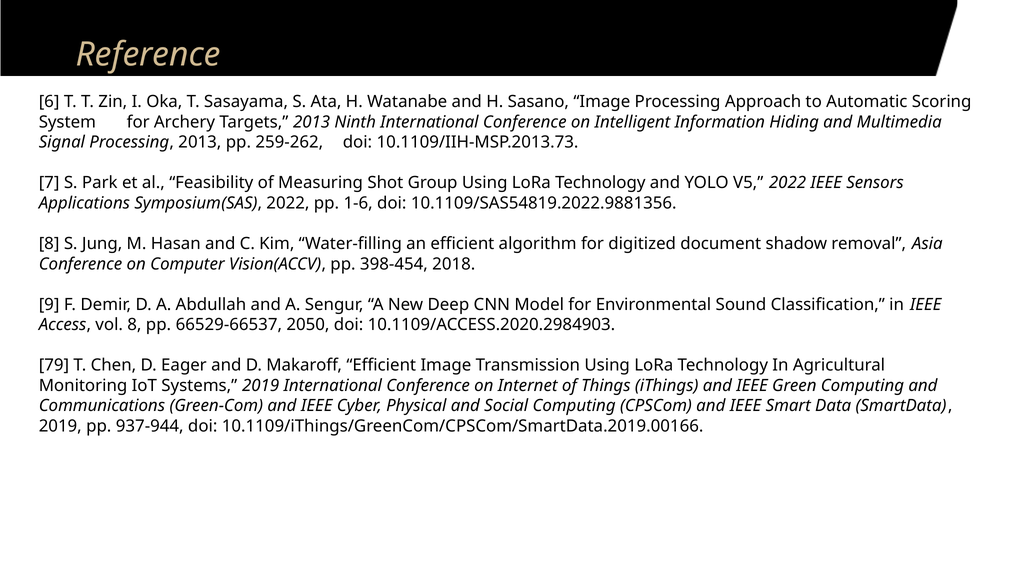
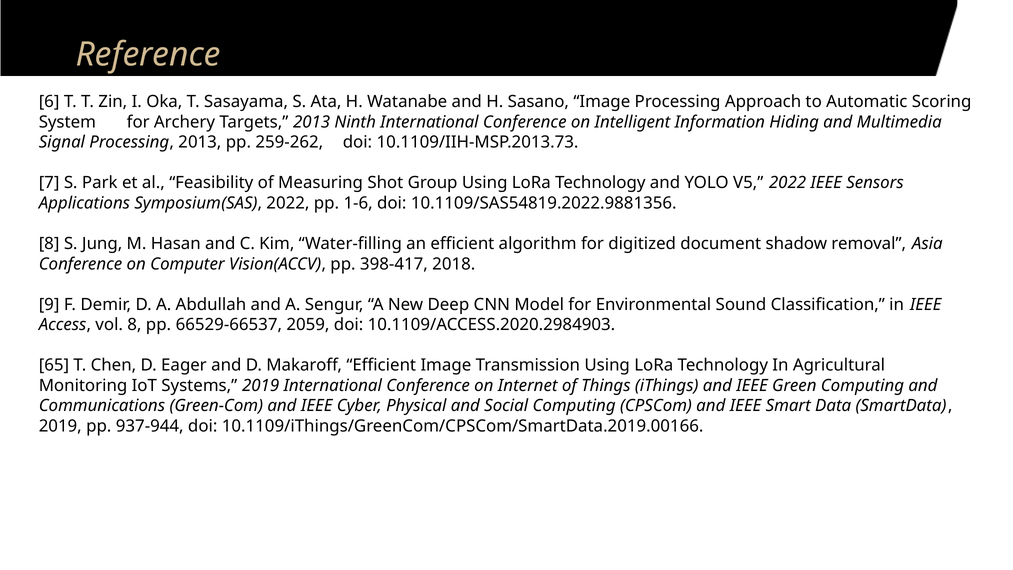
398-454: 398-454 -> 398-417
2050: 2050 -> 2059
79: 79 -> 65
